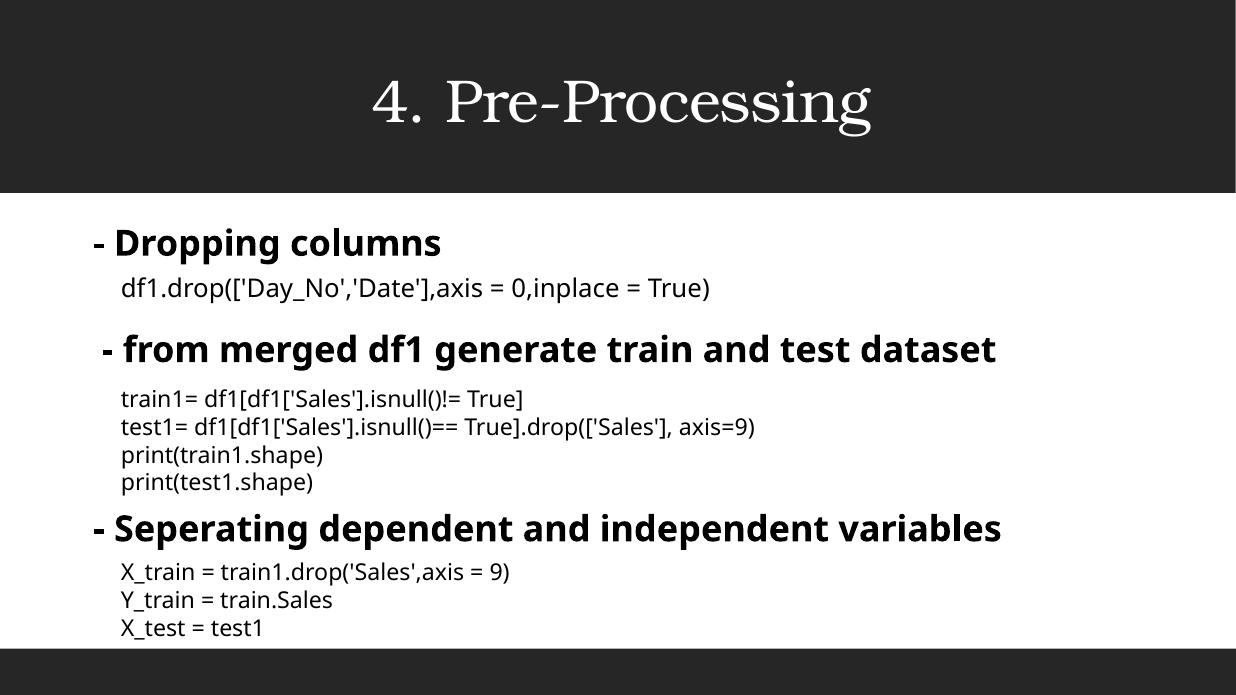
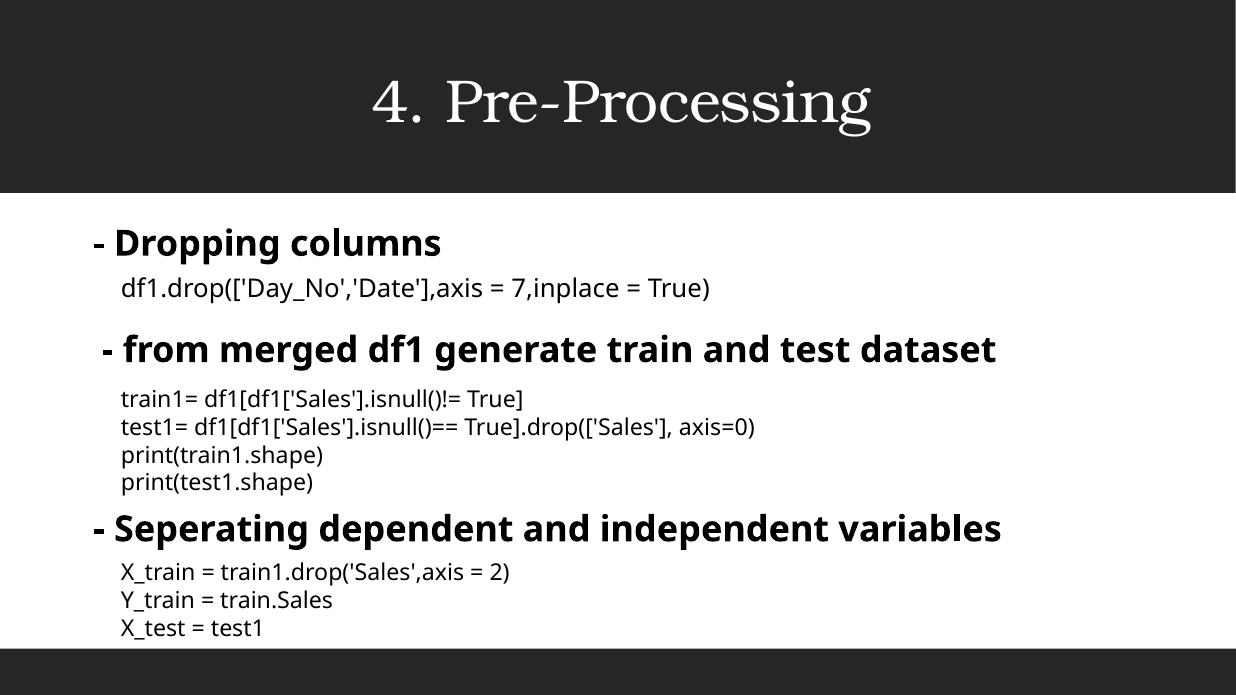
0,inplace: 0,inplace -> 7,inplace
axis=9: axis=9 -> axis=0
9: 9 -> 2
